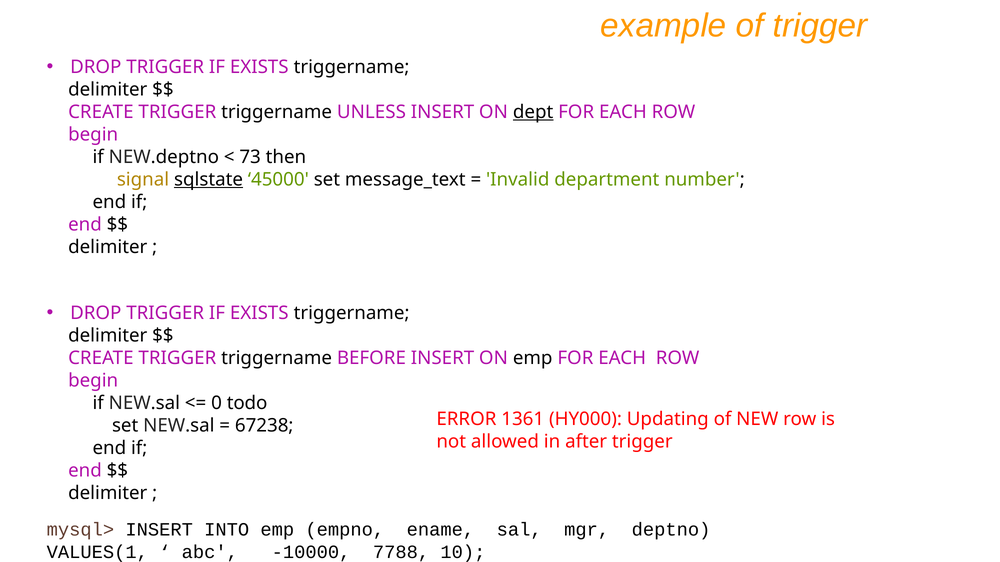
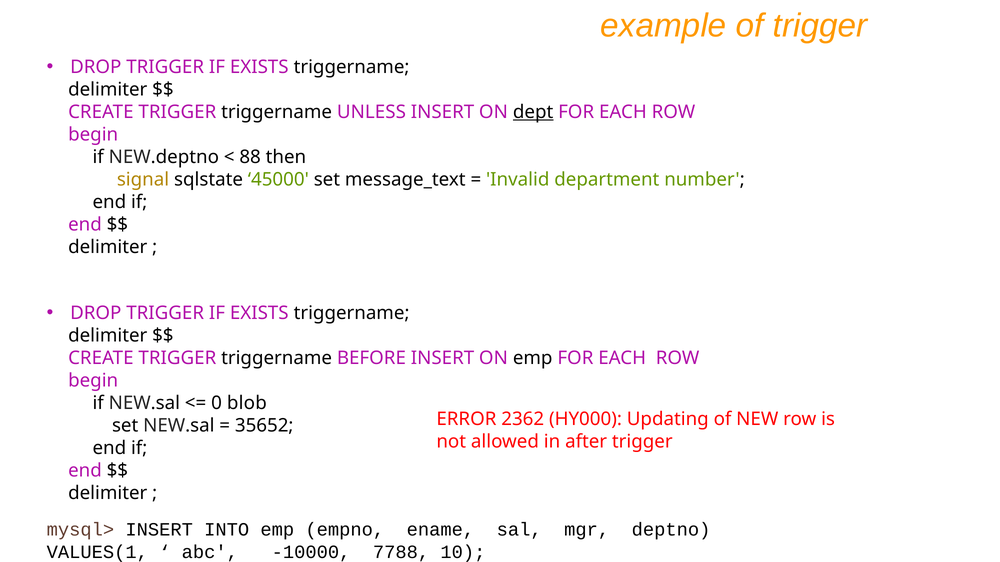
73: 73 -> 88
sqlstate underline: present -> none
todo: todo -> blob
1361: 1361 -> 2362
67238: 67238 -> 35652
